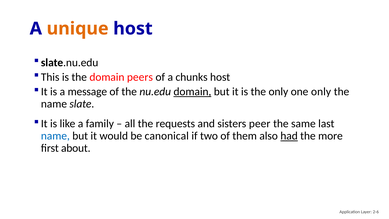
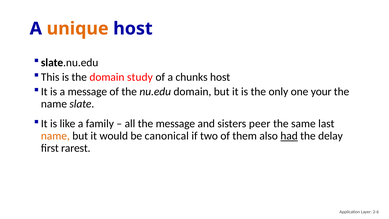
peers: peers -> study
domain at (192, 92) underline: present -> none
one only: only -> your
the requests: requests -> message
name at (55, 136) colour: blue -> orange
more: more -> delay
about: about -> rarest
